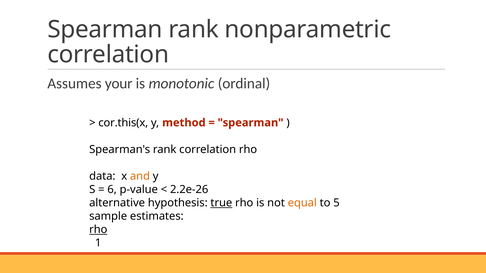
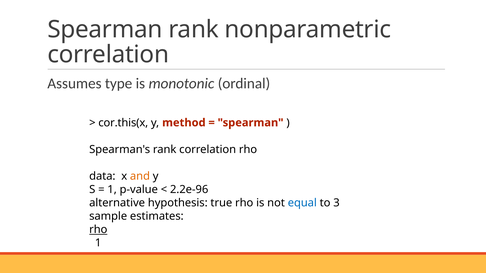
your: your -> type
6 at (112, 190): 6 -> 1
2.2e-26: 2.2e-26 -> 2.2e-96
true underline: present -> none
equal colour: orange -> blue
5: 5 -> 3
